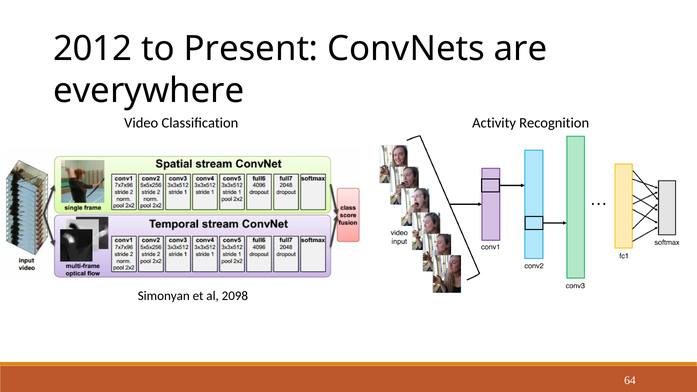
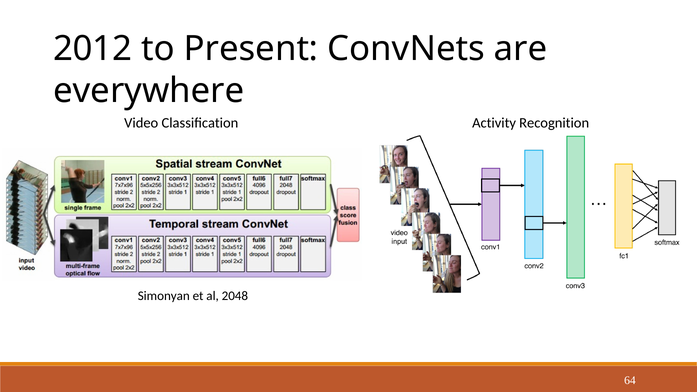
2098: 2098 -> 2048
